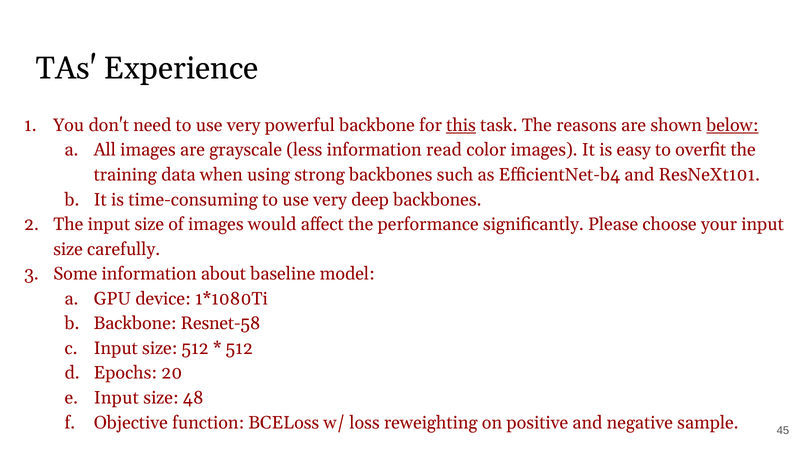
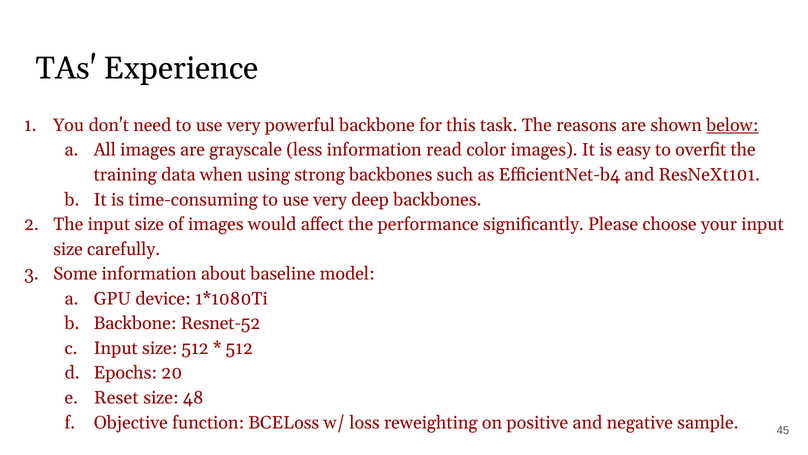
this underline: present -> none
Resnet-58: Resnet-58 -> Resnet-52
Input at (116, 397): Input -> Reset
